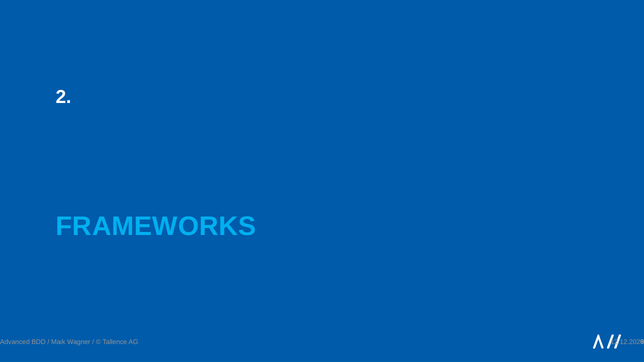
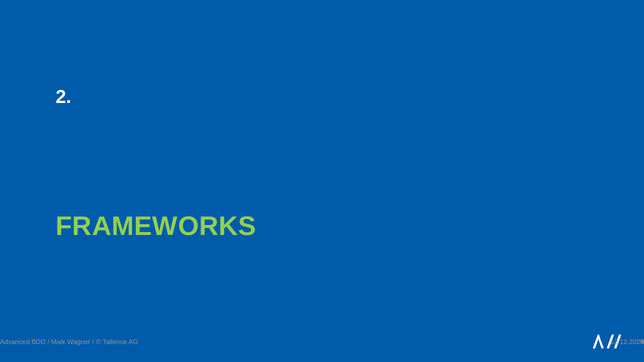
FRAMEWORKS colour: light blue -> light green
